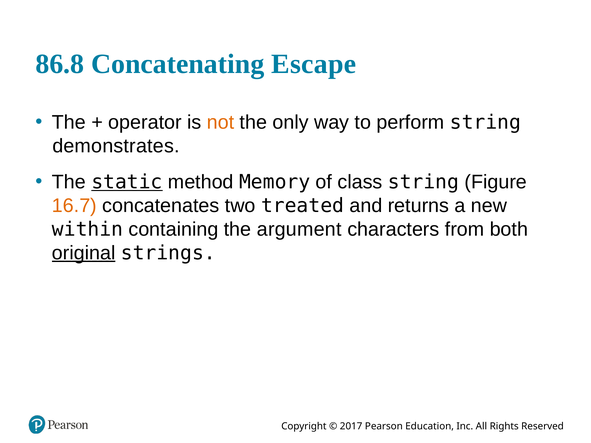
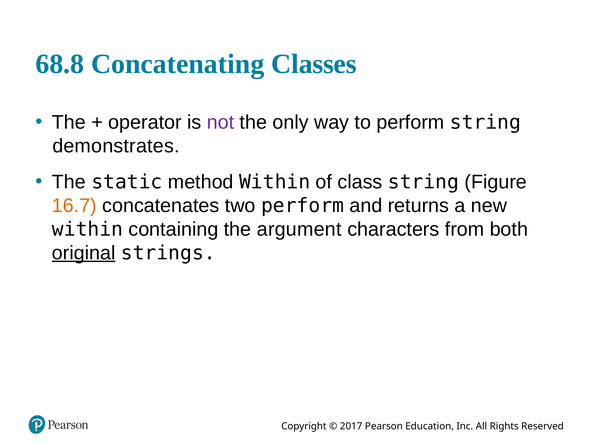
86.8: 86.8 -> 68.8
Escape: Escape -> Classes
not colour: orange -> purple
static underline: present -> none
method Memory: Memory -> Within
two treated: treated -> perform
